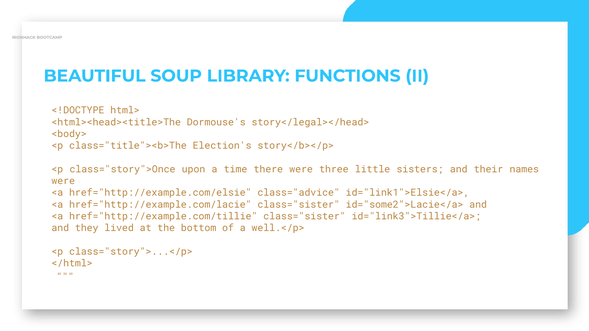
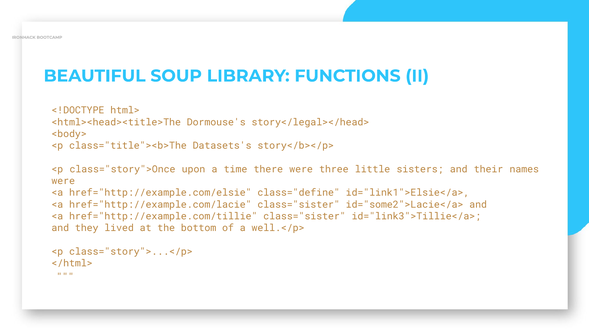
Election's: Election's -> Datasets's
class="advice: class="advice -> class="define
